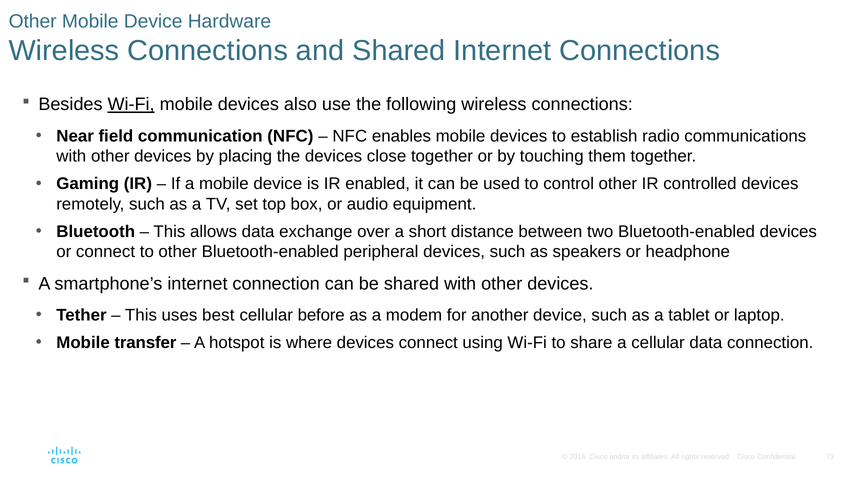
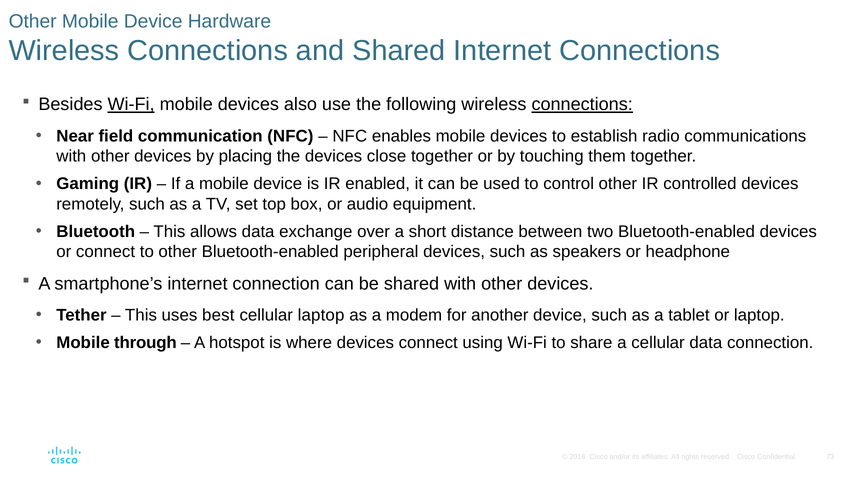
connections at (582, 105) underline: none -> present
cellular before: before -> laptop
transfer: transfer -> through
